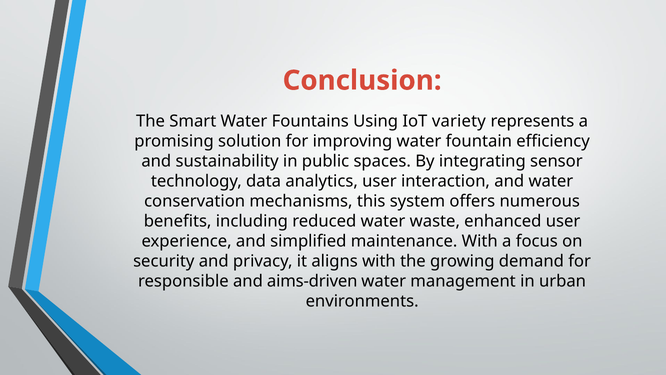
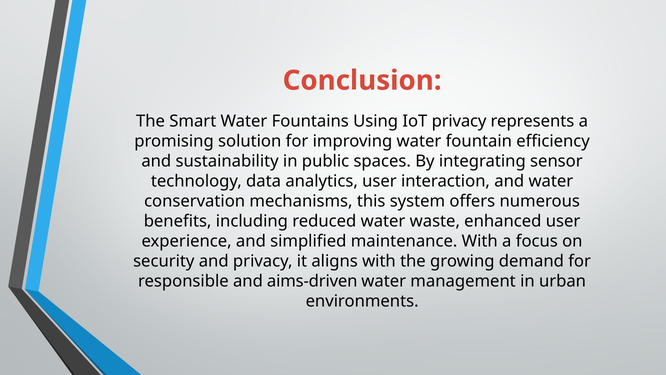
IoT variety: variety -> privacy
